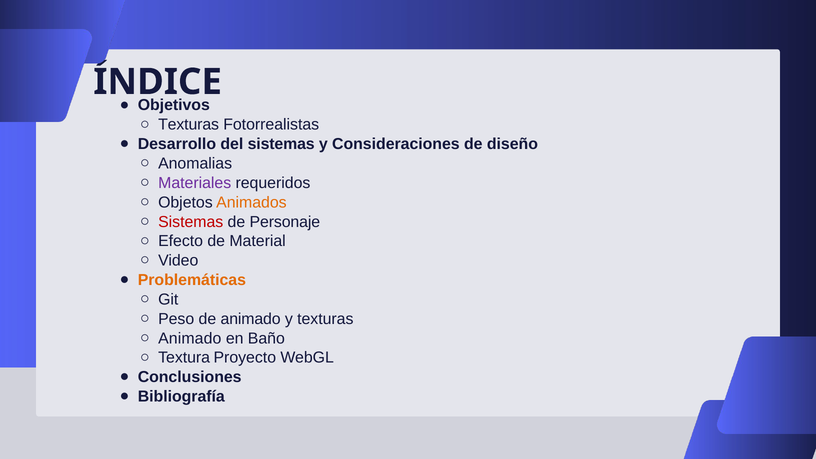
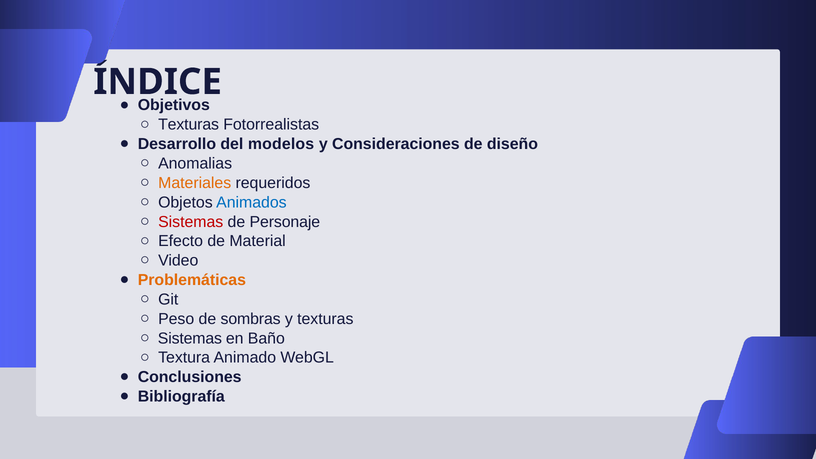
del sistemas: sistemas -> modelos
Materiales colour: purple -> orange
Animados colour: orange -> blue
de animado: animado -> sombras
Animado at (190, 338): Animado -> Sistemas
Proyecto: Proyecto -> Animado
